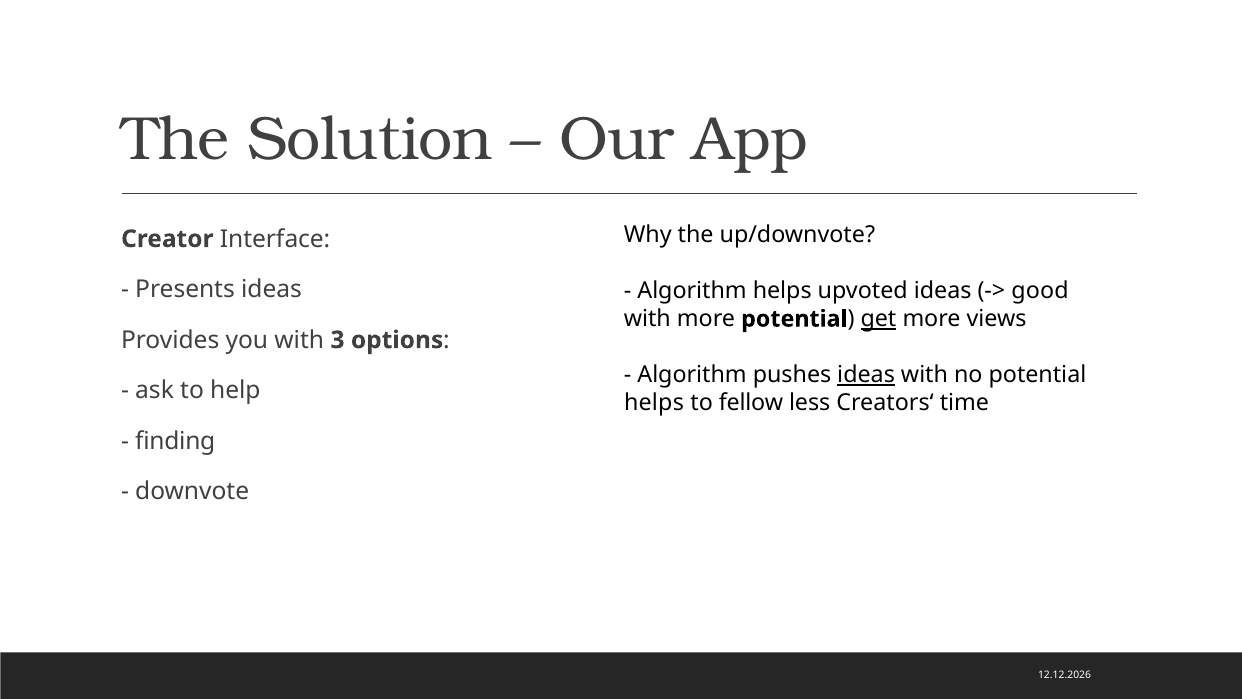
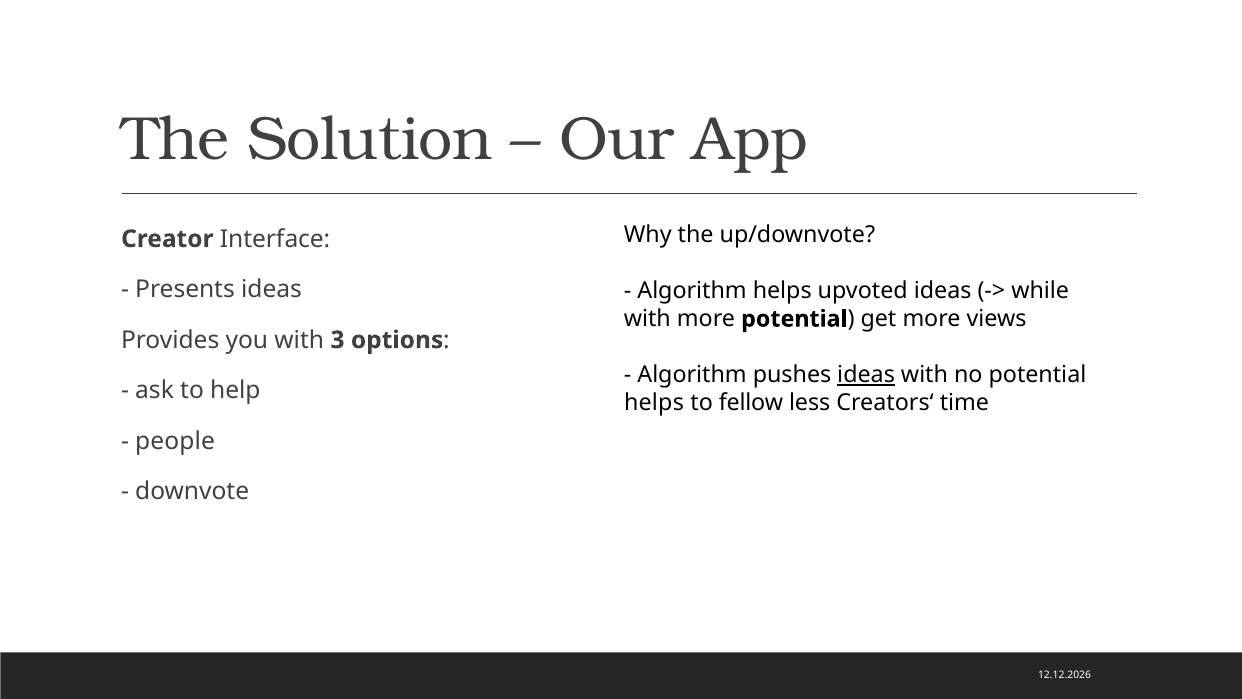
good: good -> while
get underline: present -> none
finding: finding -> people
